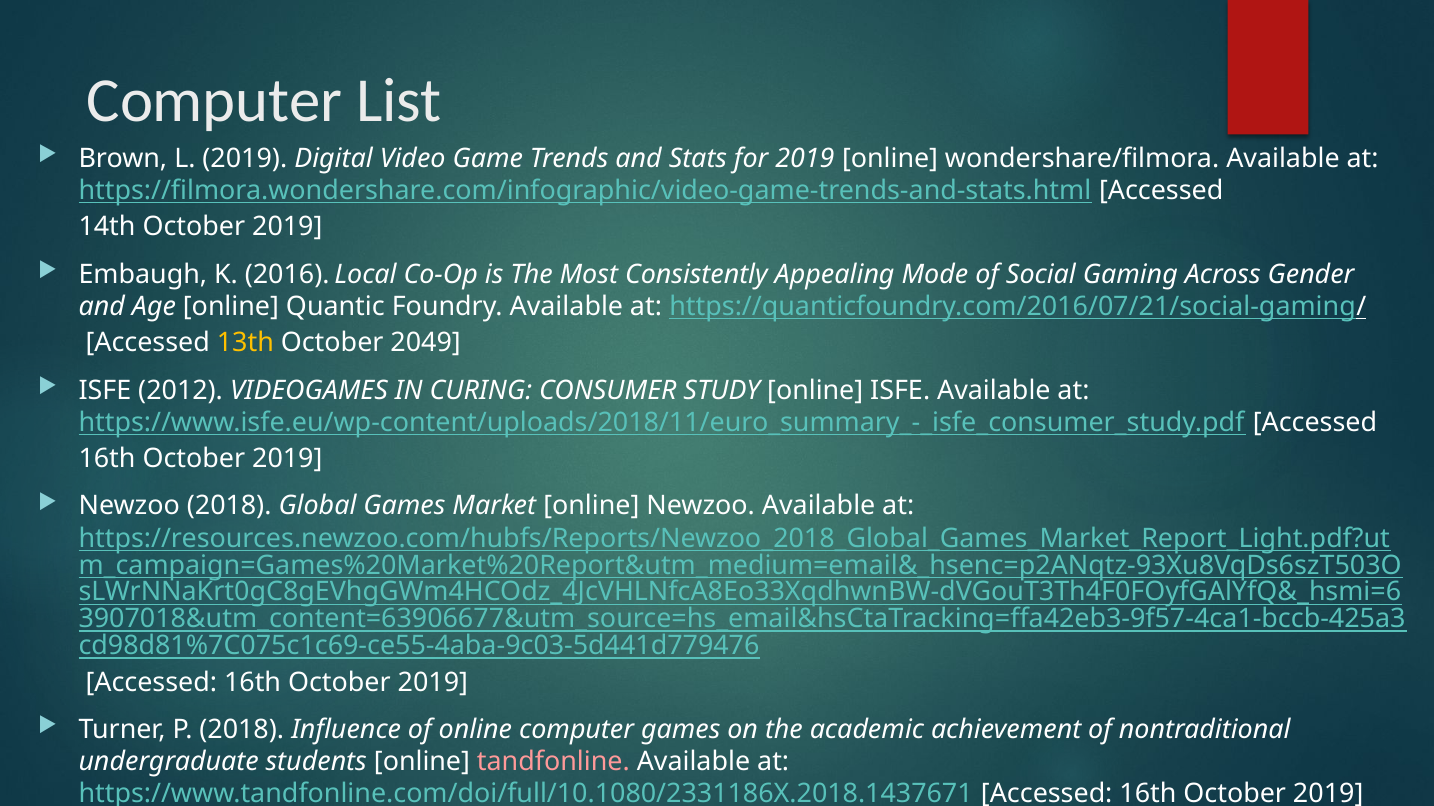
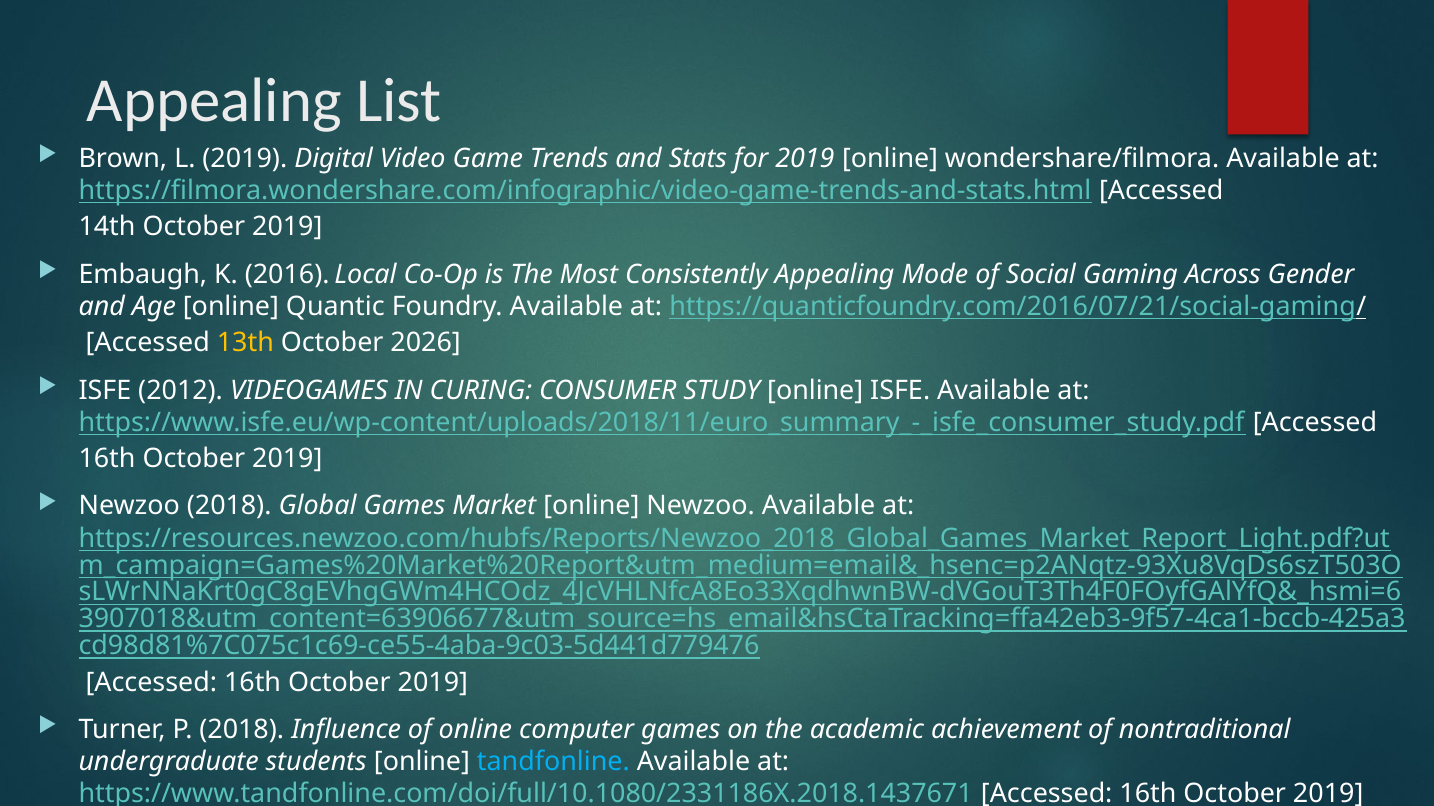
Computer at (214, 101): Computer -> Appealing
2049: 2049 -> 2026
tandfonline colour: pink -> light blue
